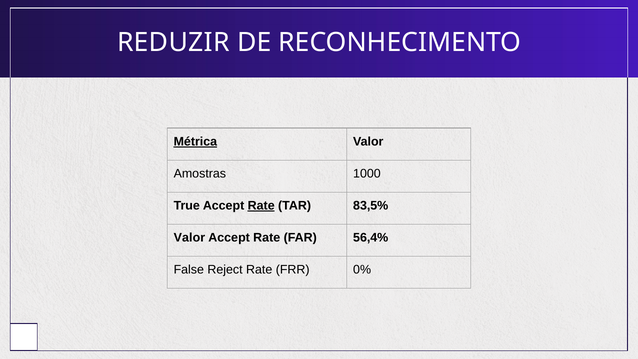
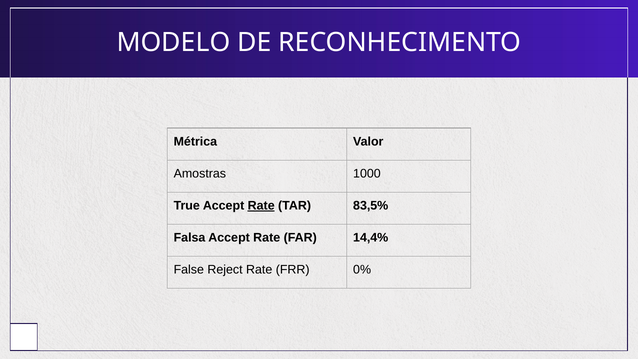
REDUZIR: REDUZIR -> MODELO
Métrica underline: present -> none
Valor at (189, 238): Valor -> Falsa
56,4%: 56,4% -> 14,4%
